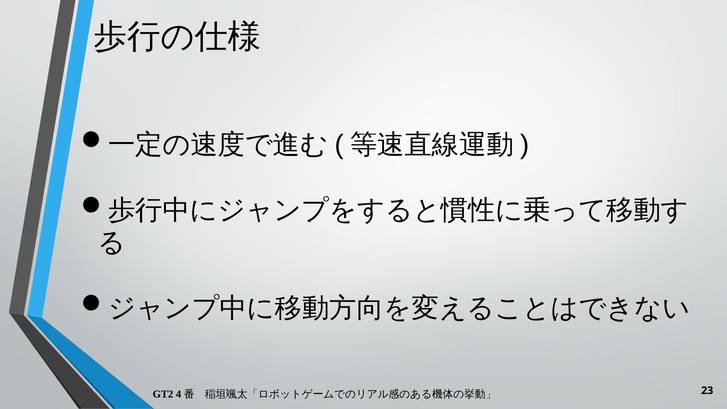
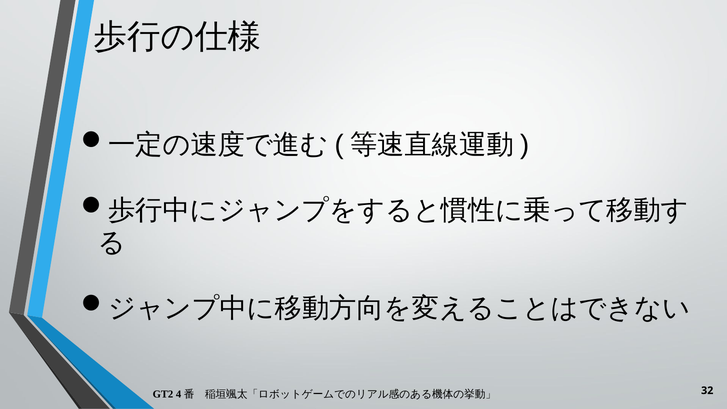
23: 23 -> 32
